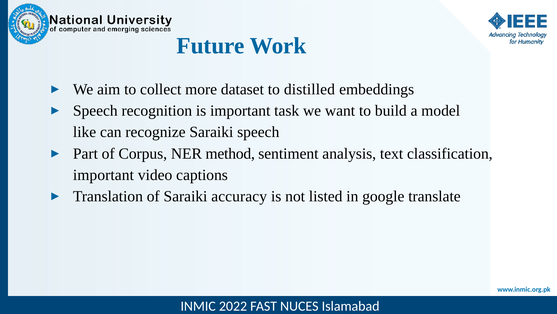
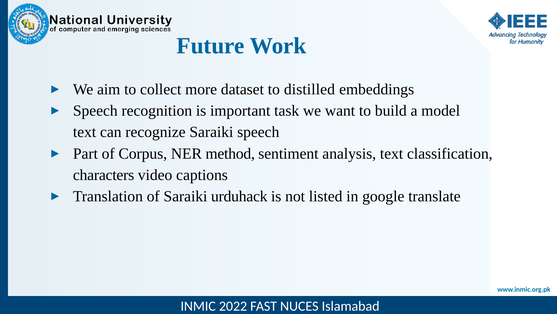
like at (85, 132): like -> text
important at (103, 175): important -> characters
accuracy: accuracy -> urduhack
